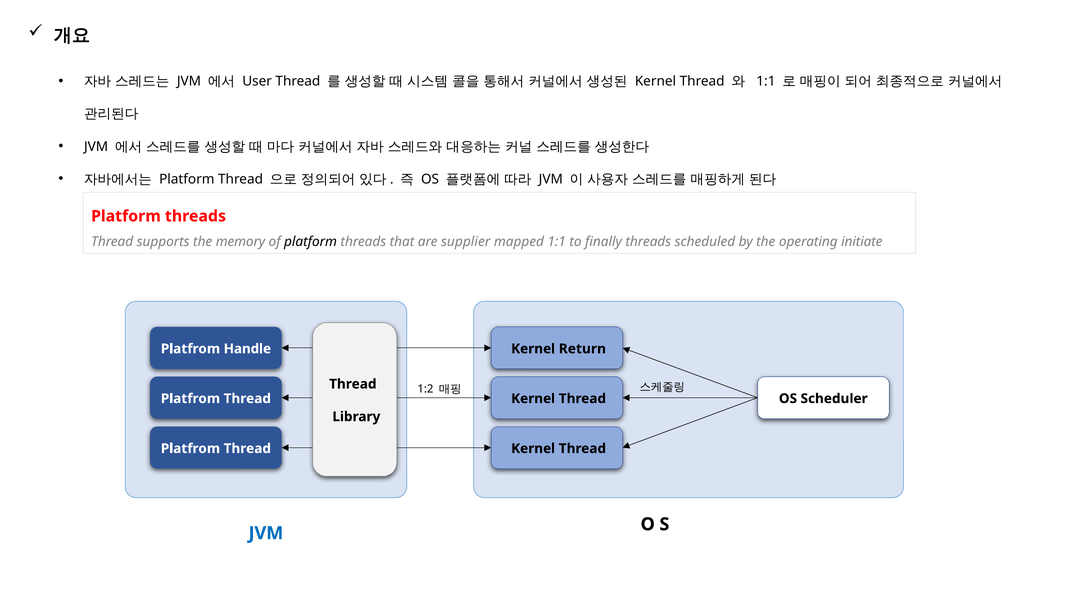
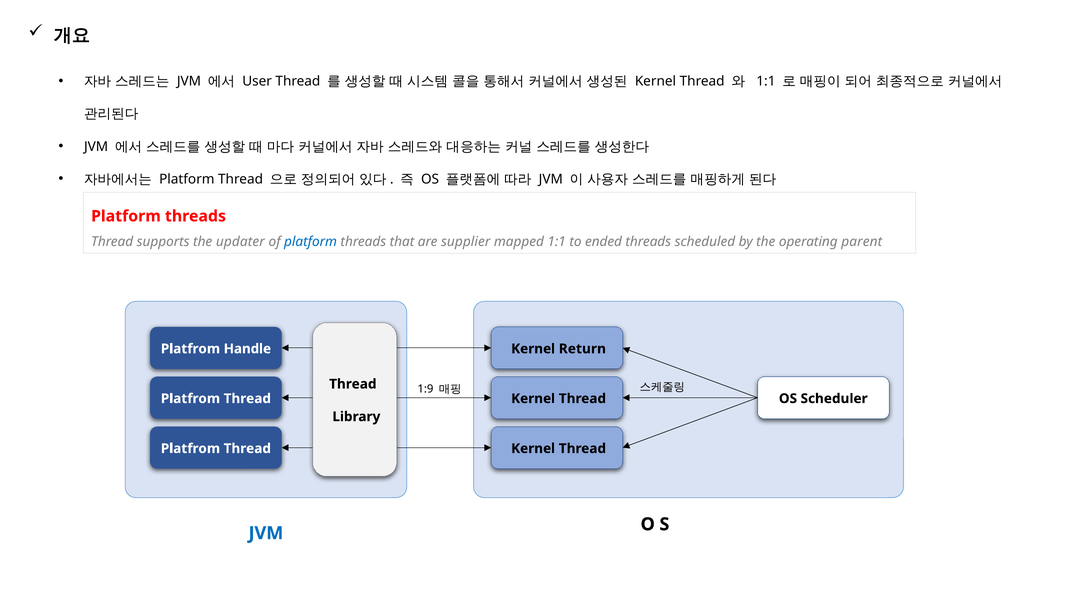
memory: memory -> updater
platform at (311, 242) colour: black -> blue
finally: finally -> ended
initiate: initiate -> parent
1:2: 1:2 -> 1:9
